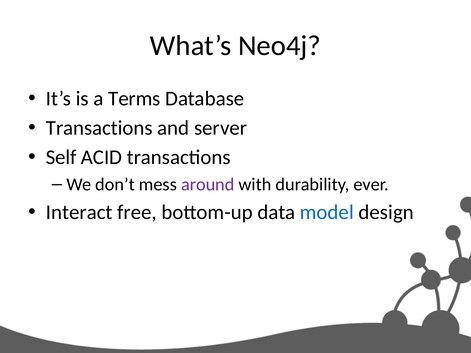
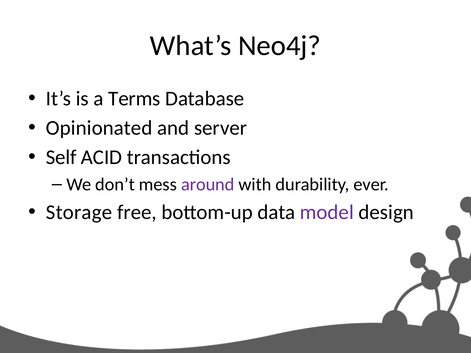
Transactions at (99, 128): Transactions -> Opinionated
Interact: Interact -> Storage
model colour: blue -> purple
